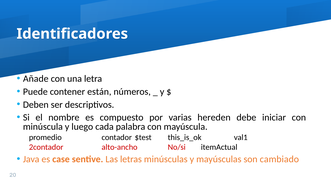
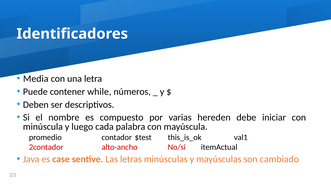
Añade: Añade -> Media
están: están -> while
